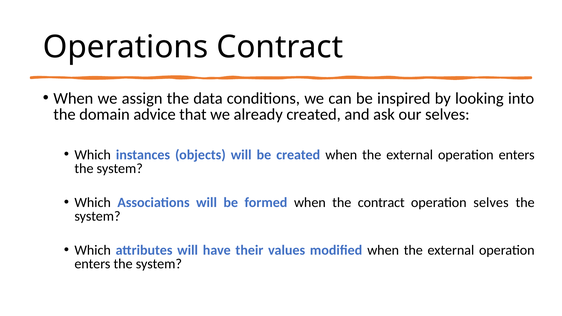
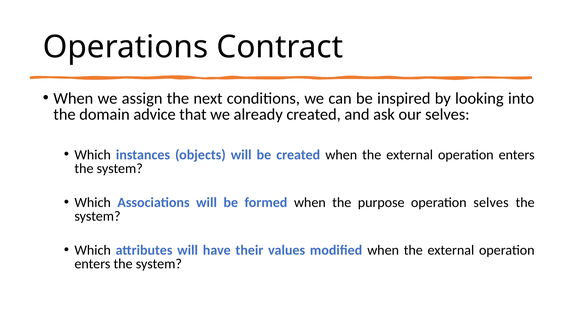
data: data -> next
the contract: contract -> purpose
